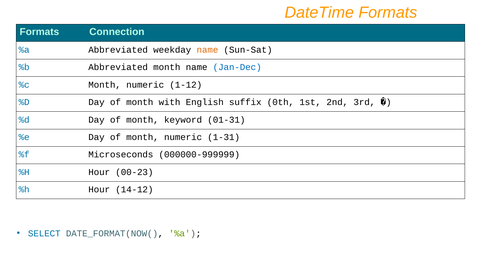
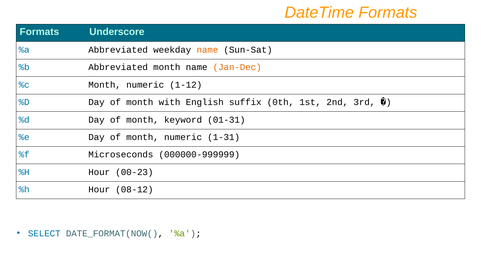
Connection: Connection -> Underscore
Jan-Dec colour: blue -> orange
14-12: 14-12 -> 08-12
